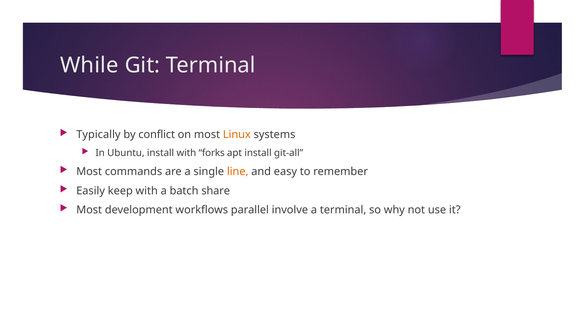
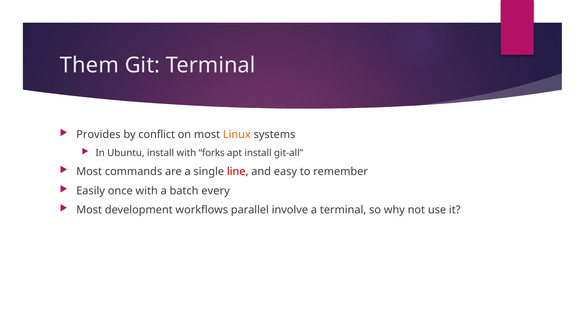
While: While -> Them
Typically: Typically -> Provides
line colour: orange -> red
keep: keep -> once
share: share -> every
